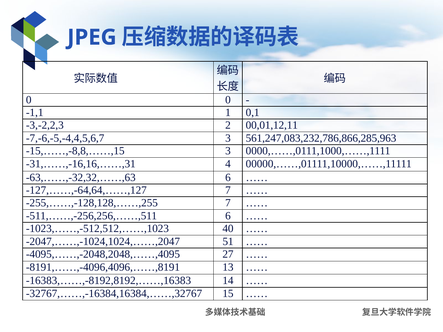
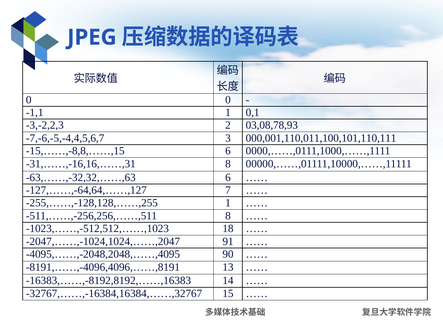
00,01,12,11: 00,01,12,11 -> 03,08,78,93
561,247,083,232,786,866,285,963: 561,247,083,232,786,866,285,963 -> 000,001,110,011,100,101,110,111
-15,……,-8,8,……,15 3: 3 -> 6
-31,……,-16,16,……,31 4: 4 -> 8
-255,……,-128,128,……,255 7: 7 -> 1
-511,……,-256,256,……,511 6: 6 -> 8
40: 40 -> 18
51: 51 -> 91
27: 27 -> 90
